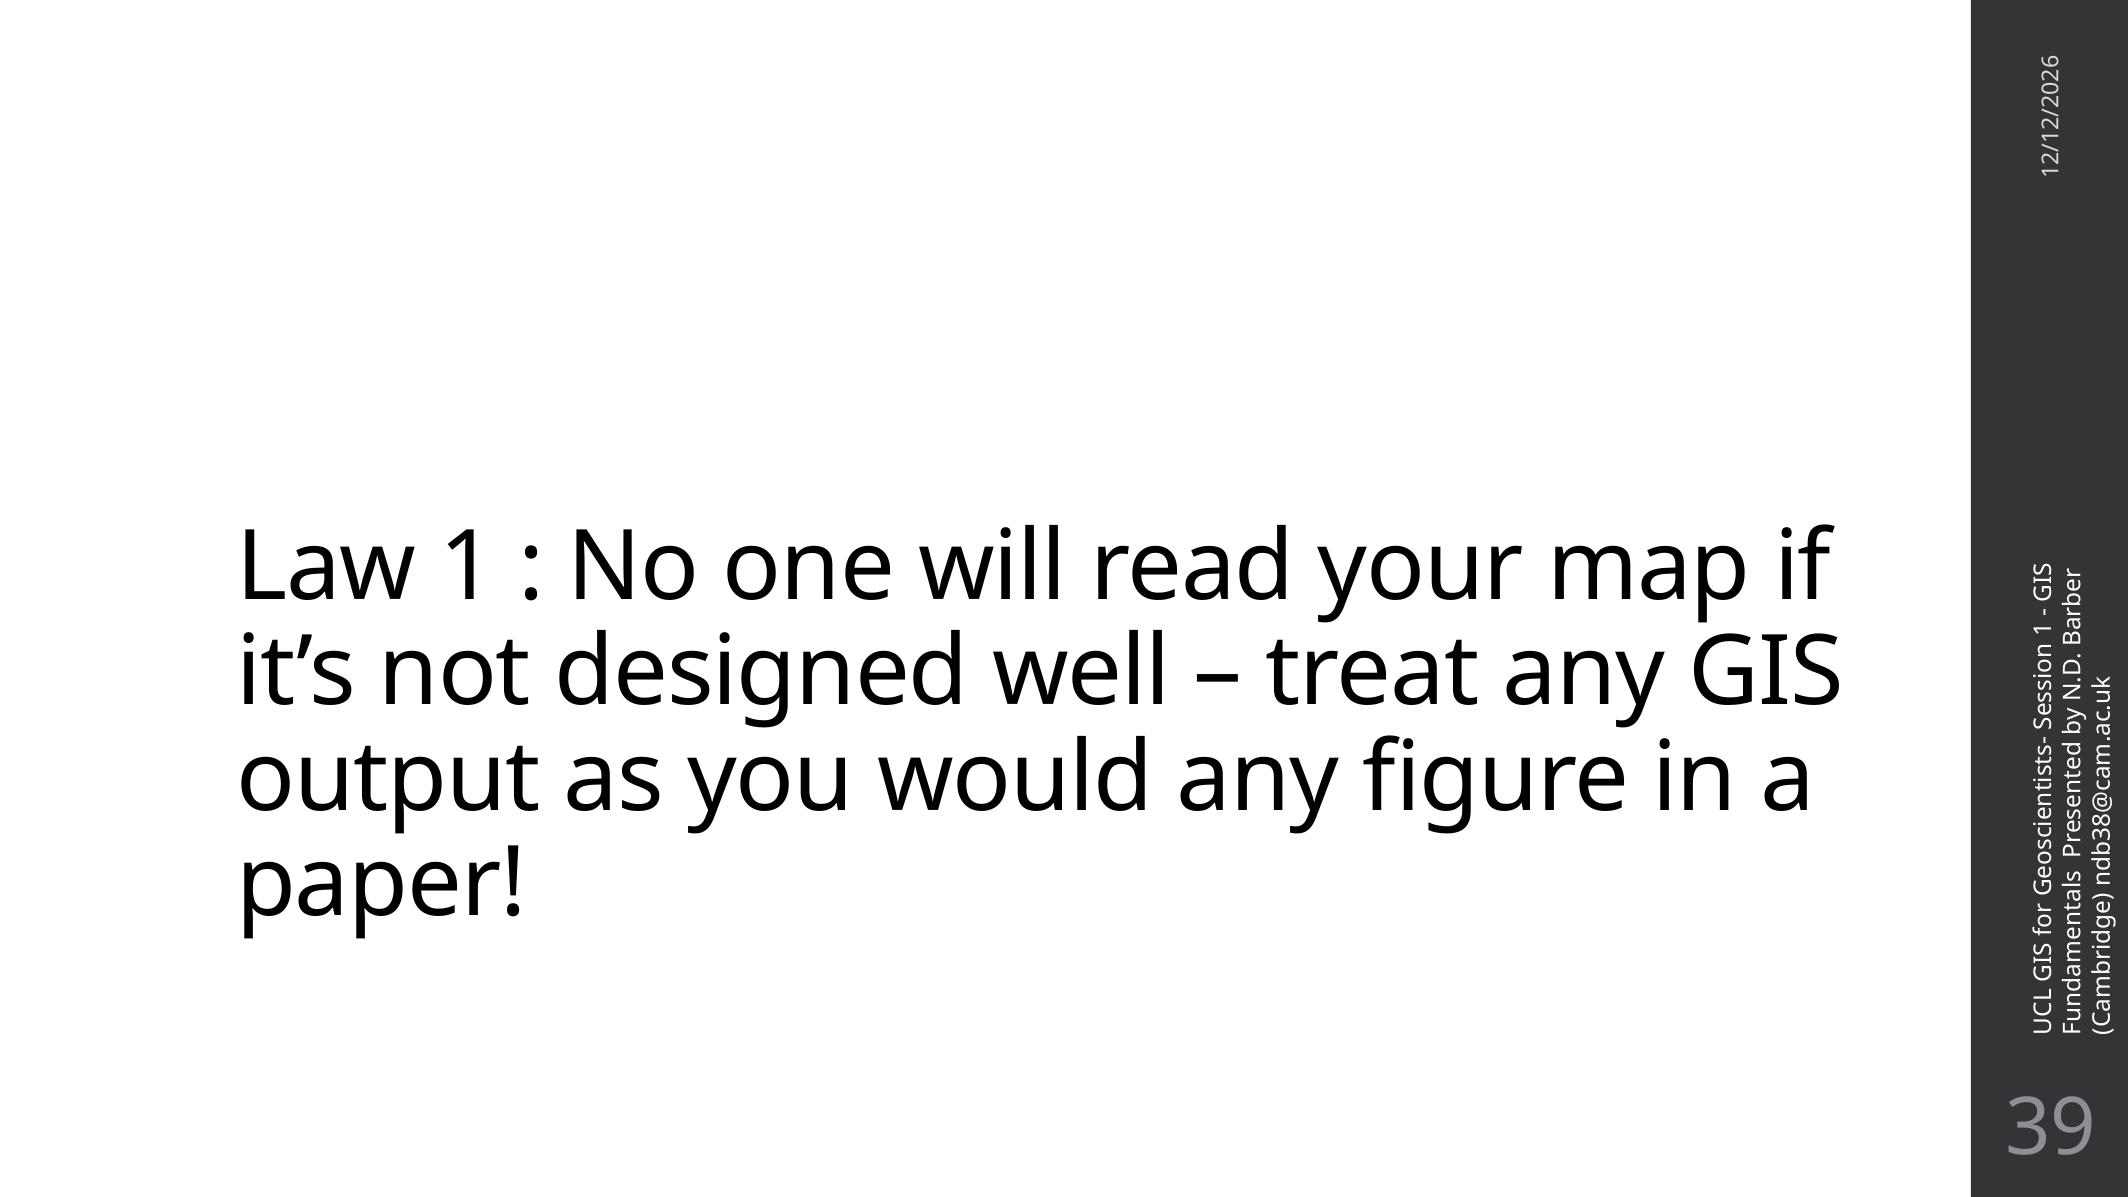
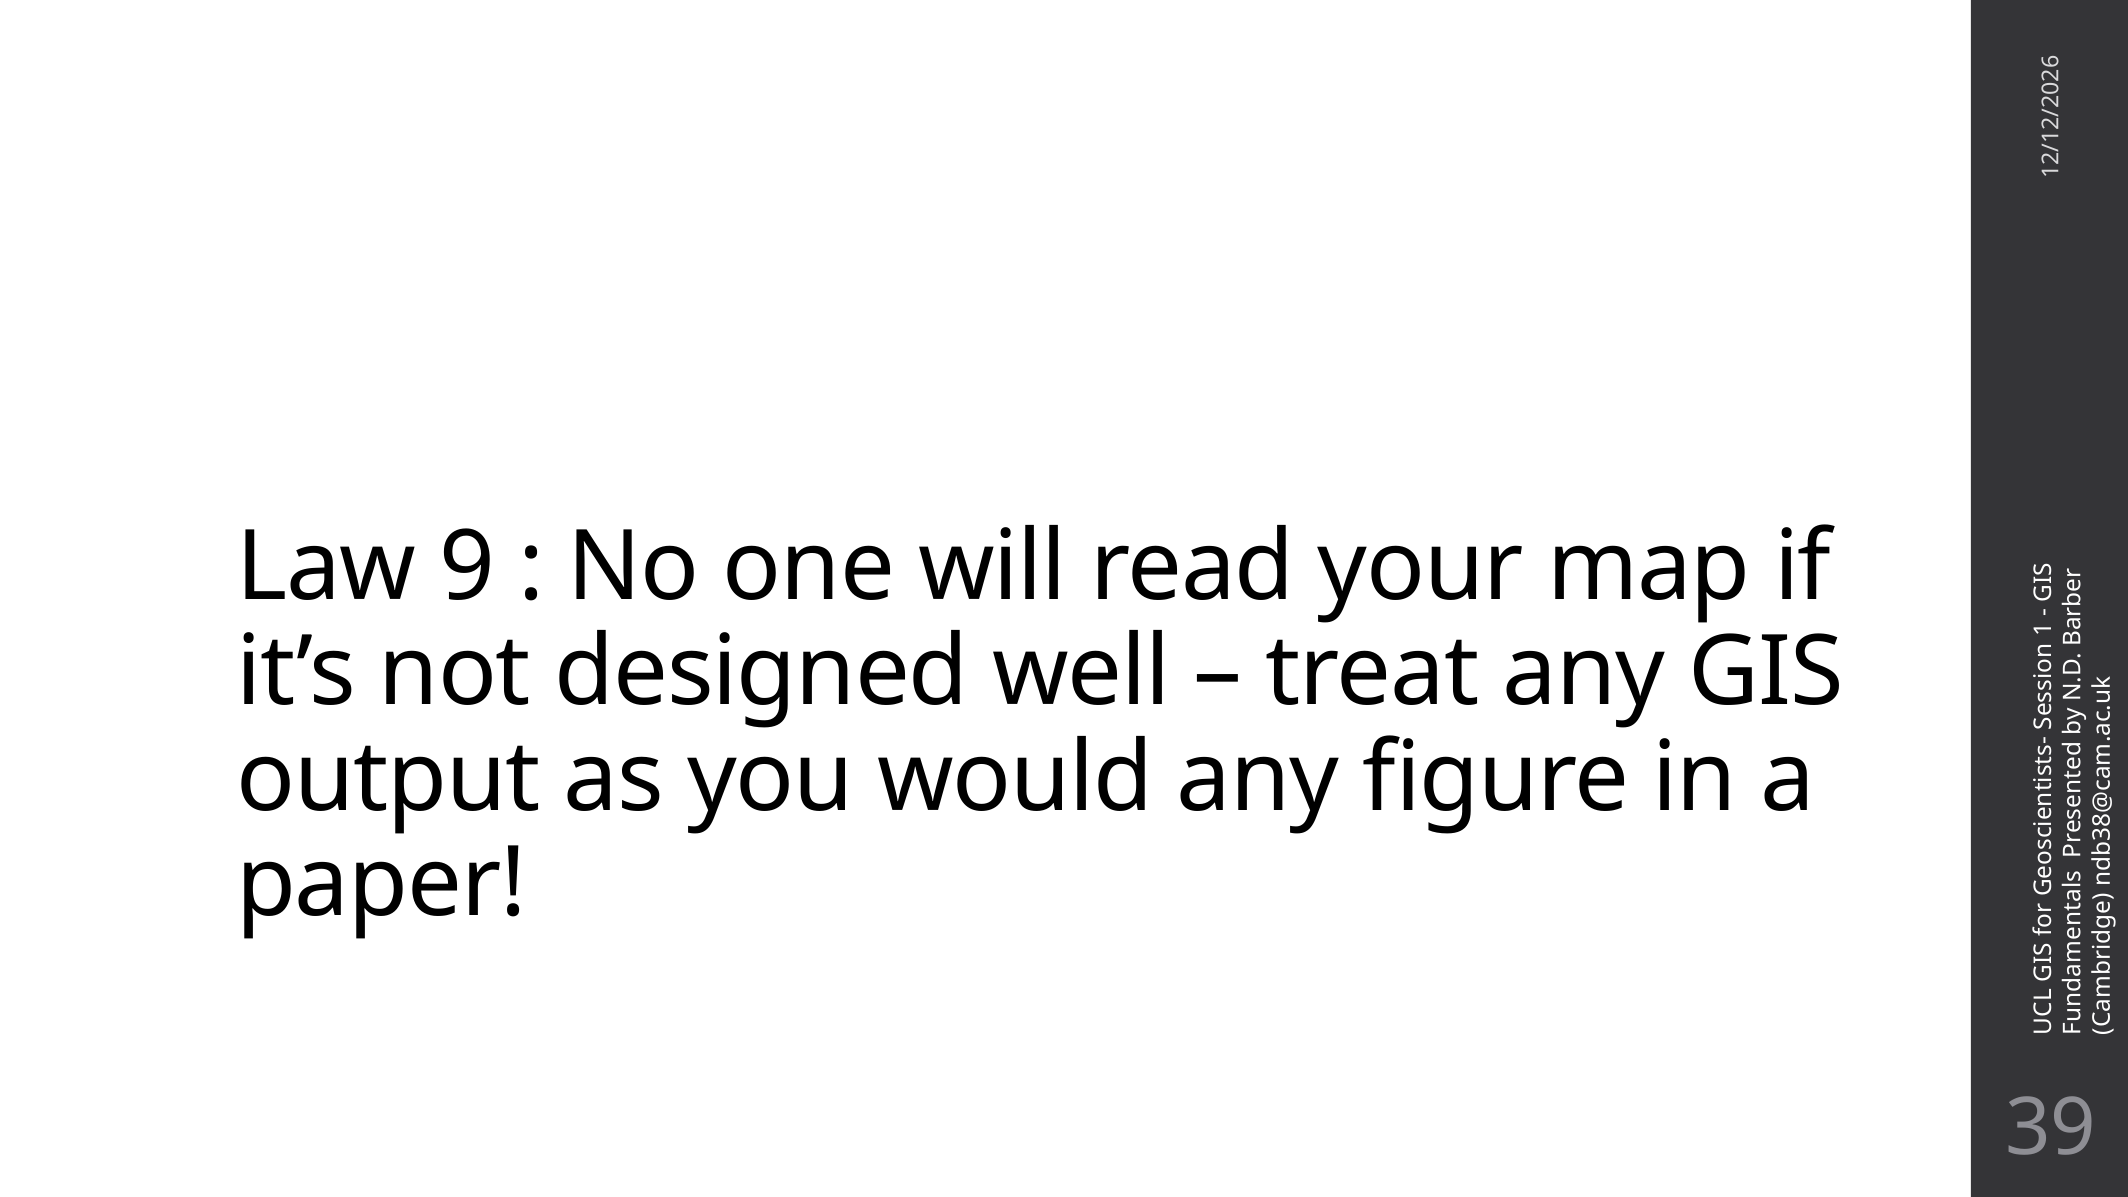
Law 1: 1 -> 9
